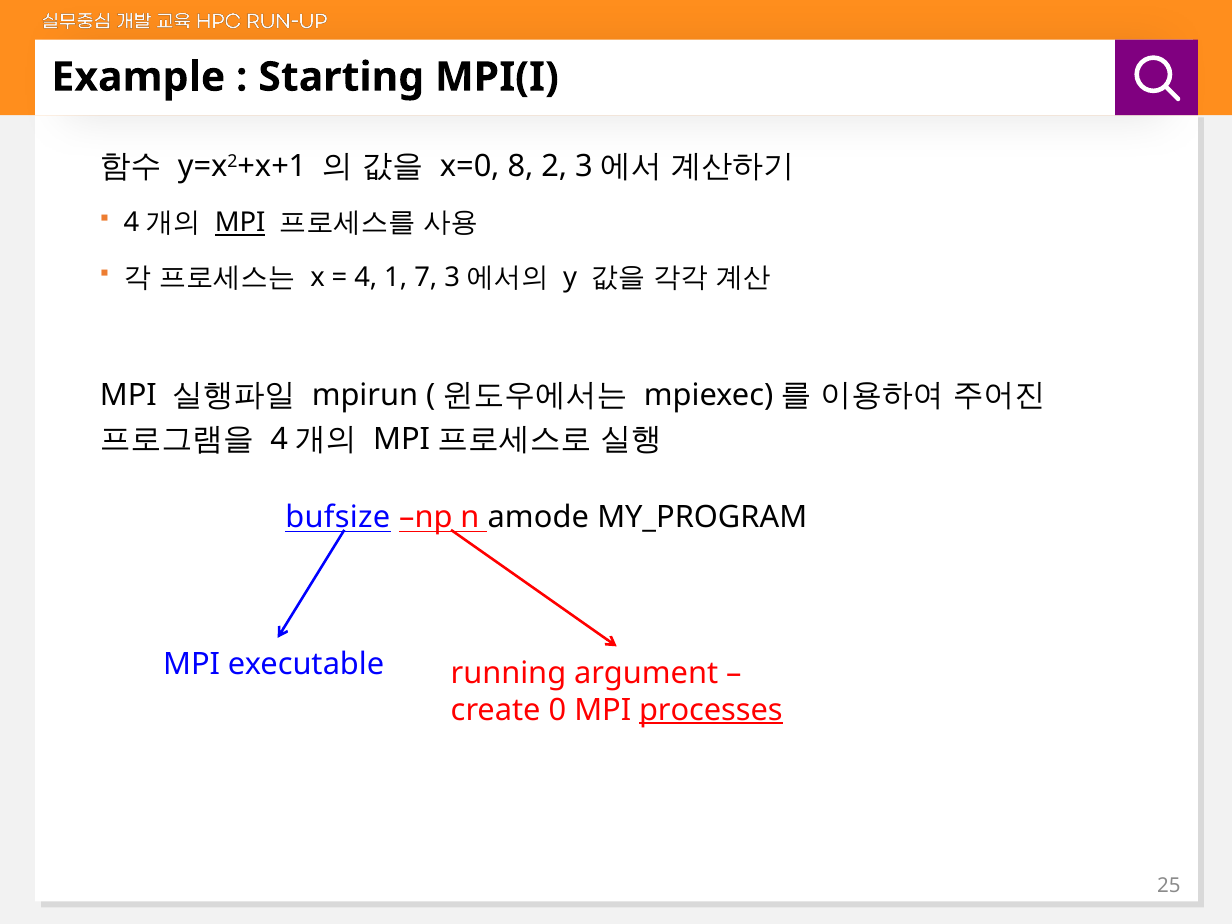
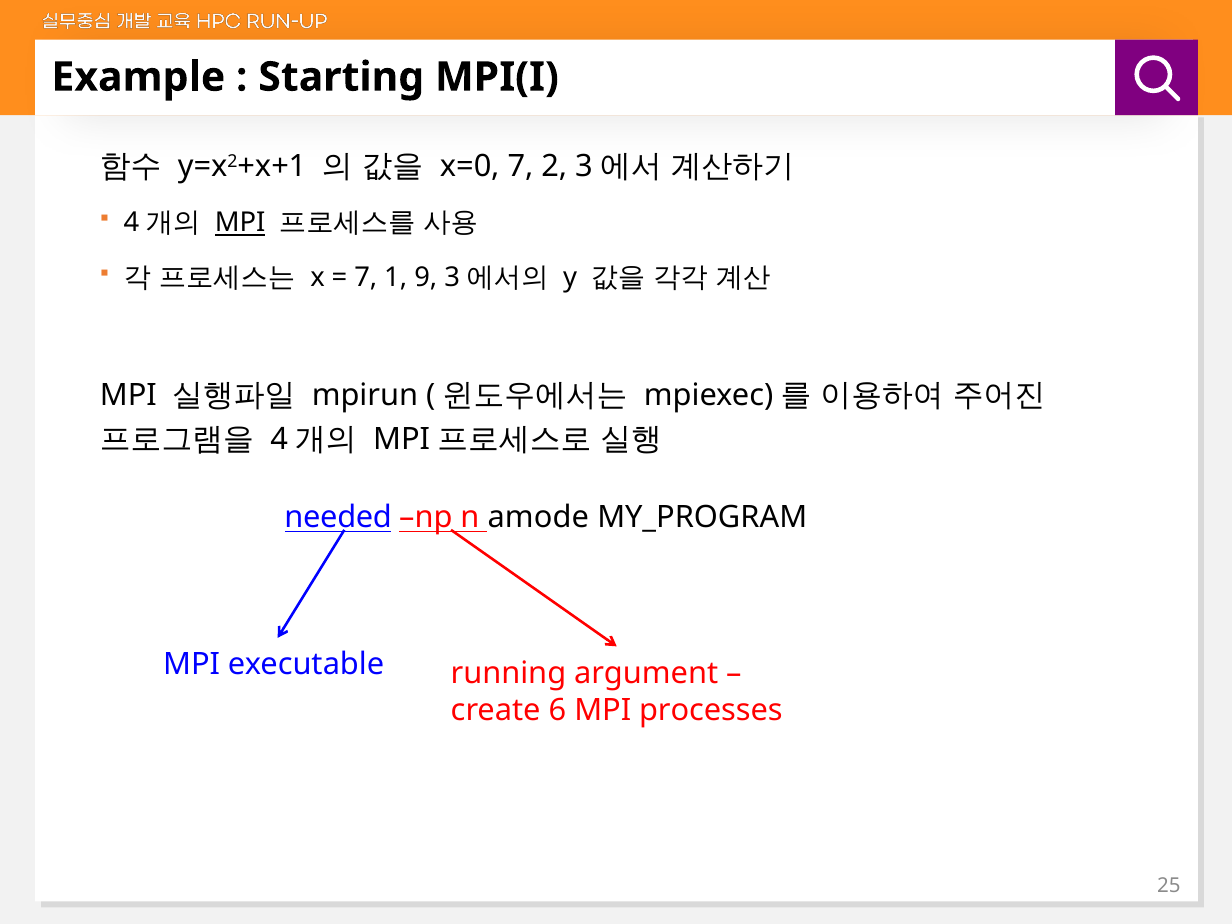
x=0 8: 8 -> 7
4 at (366, 278): 4 -> 7
7: 7 -> 9
bufsize: bufsize -> needed
0: 0 -> 6
processes underline: present -> none
